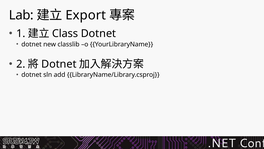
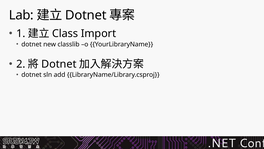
Export at (86, 15): Export -> Dotnet
Dotnet at (98, 33): Dotnet -> Import
